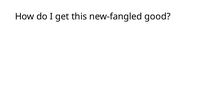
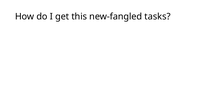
good: good -> tasks
